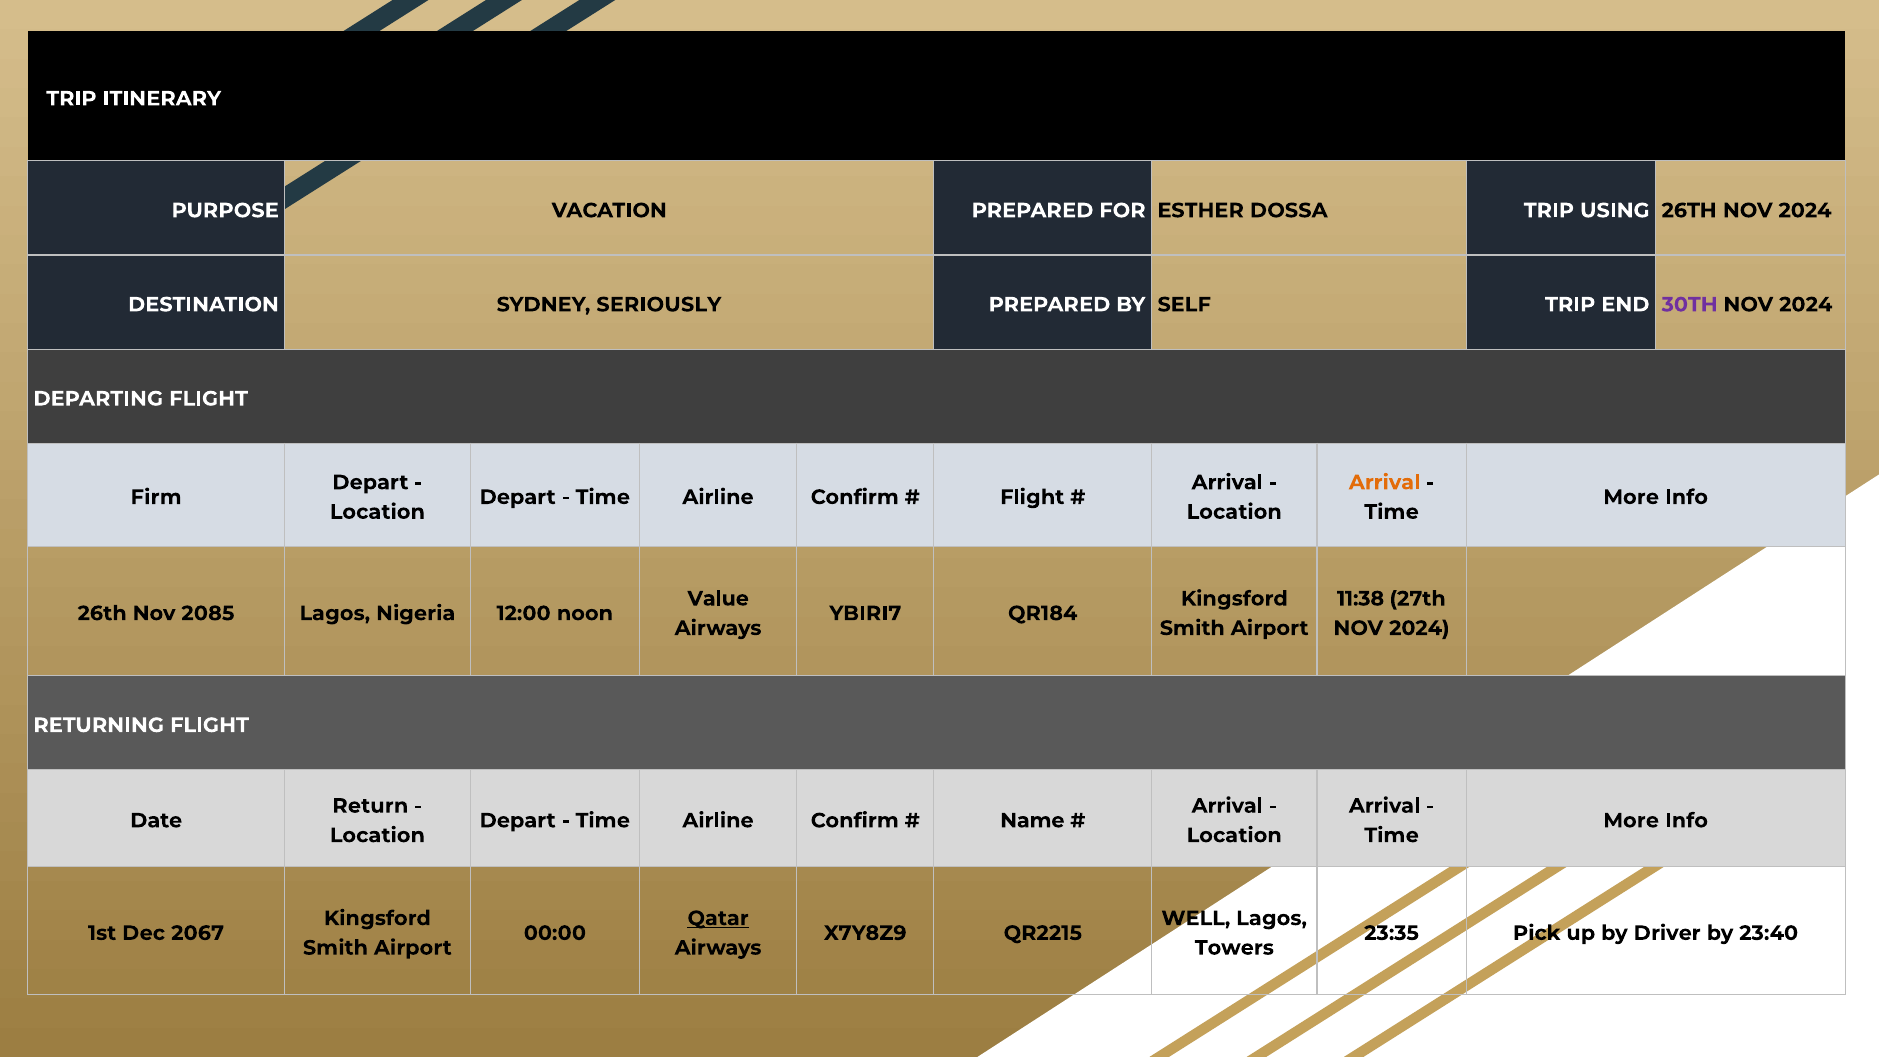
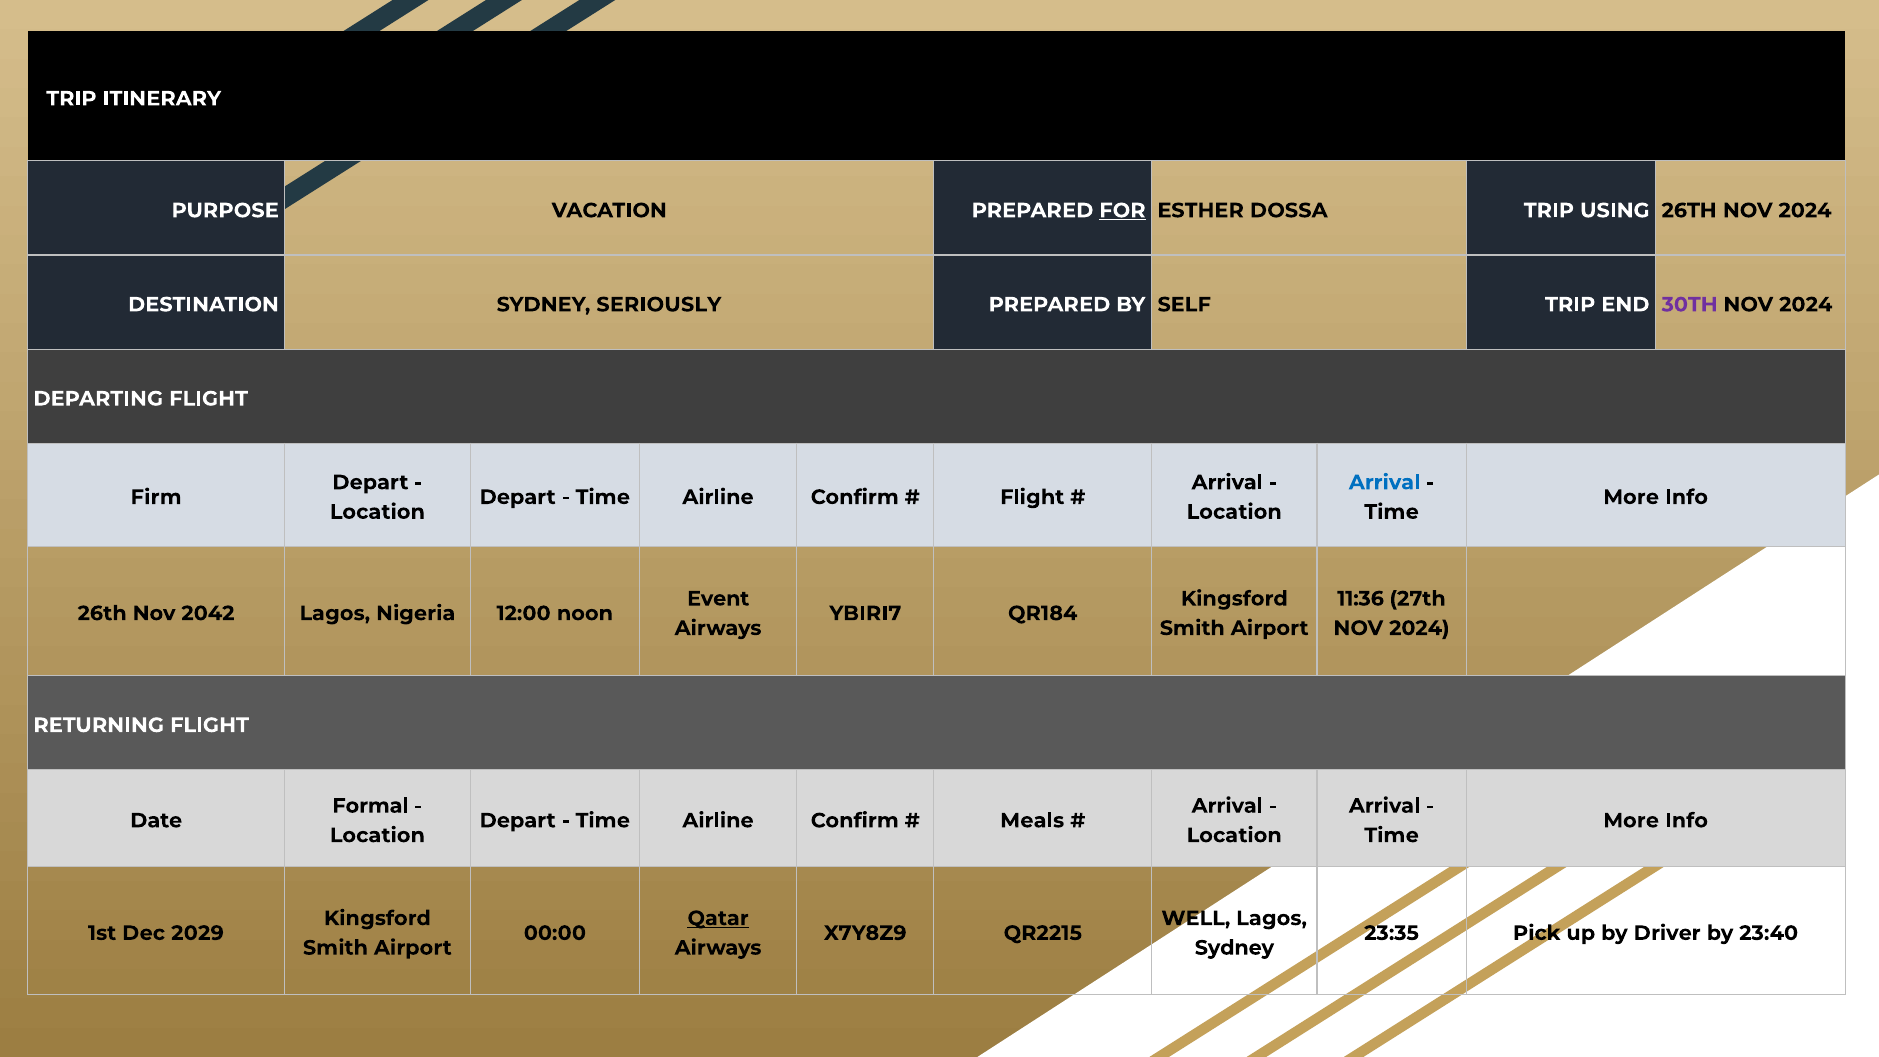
FOR underline: none -> present
Arrival at (1385, 482) colour: orange -> blue
Value: Value -> Event
11:38: 11:38 -> 11:36
2085: 2085 -> 2042
Return: Return -> Formal
Name: Name -> Meals
2067: 2067 -> 2029
Towers at (1234, 948): Towers -> Sydney
